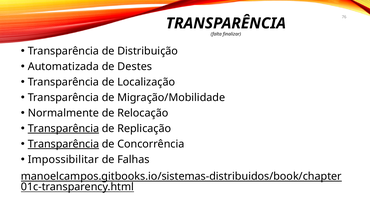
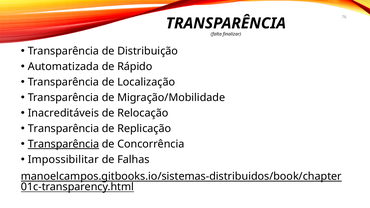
Destes: Destes -> Rápido
Normalmente: Normalmente -> Inacreditáveis
Transparência at (63, 129) underline: present -> none
